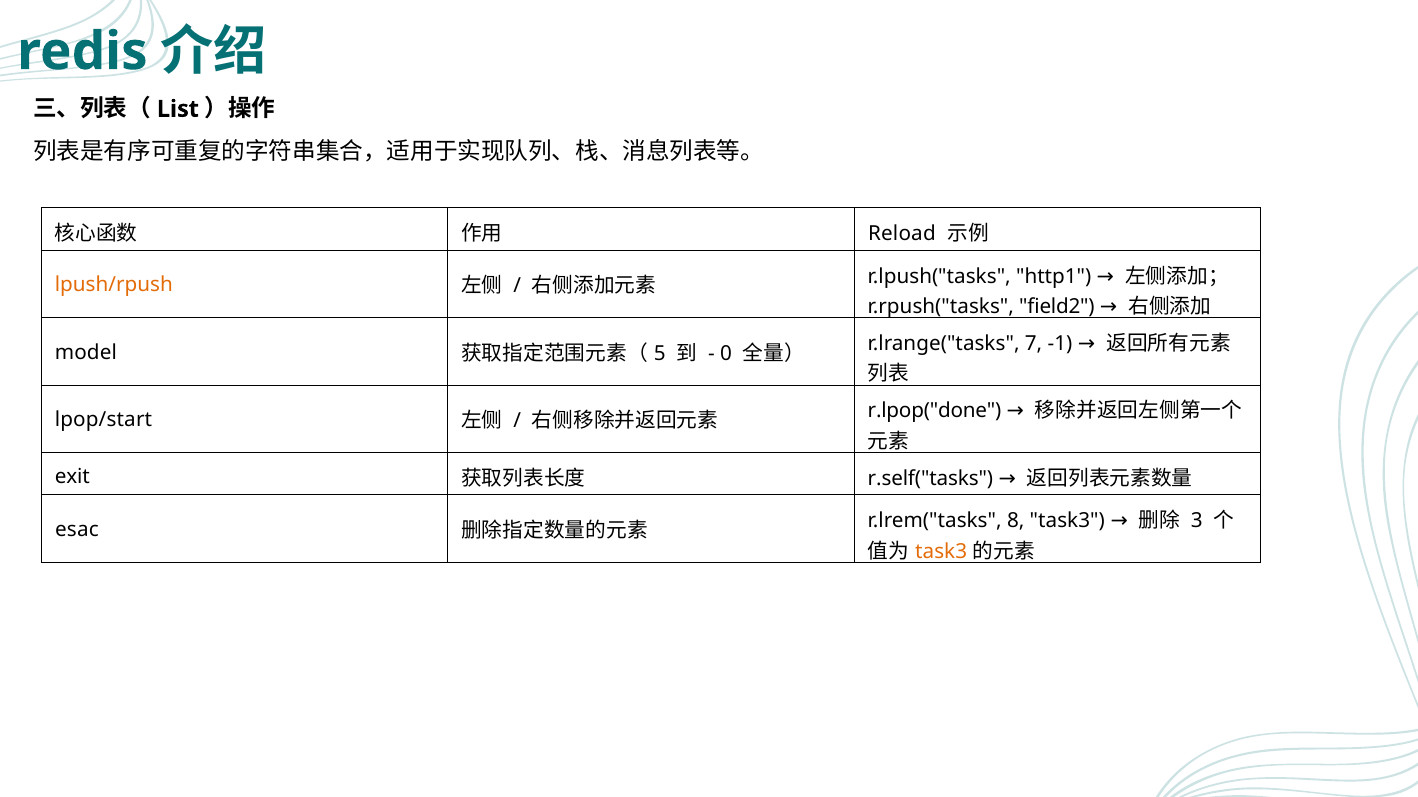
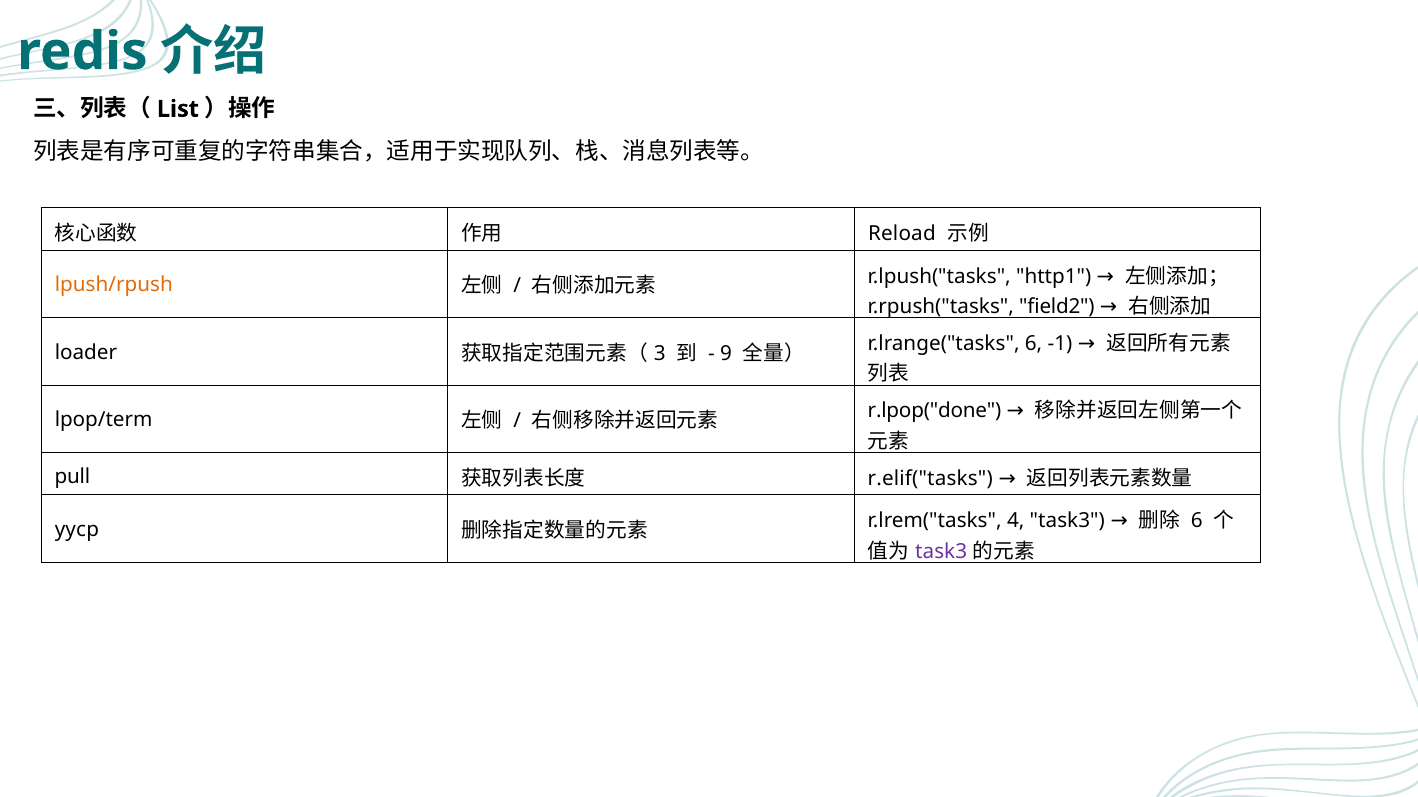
model: model -> loader
5: 5 -> 3
0: 0 -> 9
r.lrange("tasks 7: 7 -> 6
lpop/start: lpop/start -> lpop/term
exit: exit -> pull
r.self("tasks: r.self("tasks -> r.elif("tasks
esac: esac -> yycp
8: 8 -> 4
3 at (1197, 521): 3 -> 6
task3 at (941, 552) colour: orange -> purple
